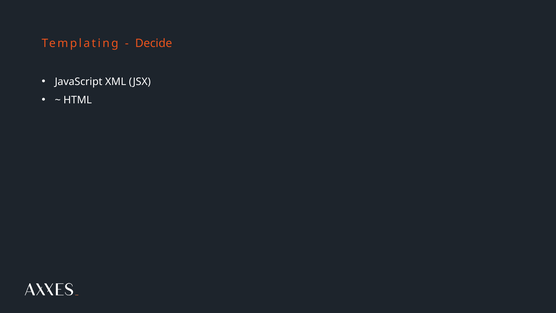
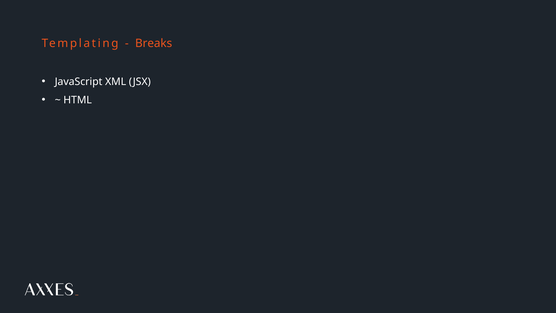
Decide: Decide -> Breaks
